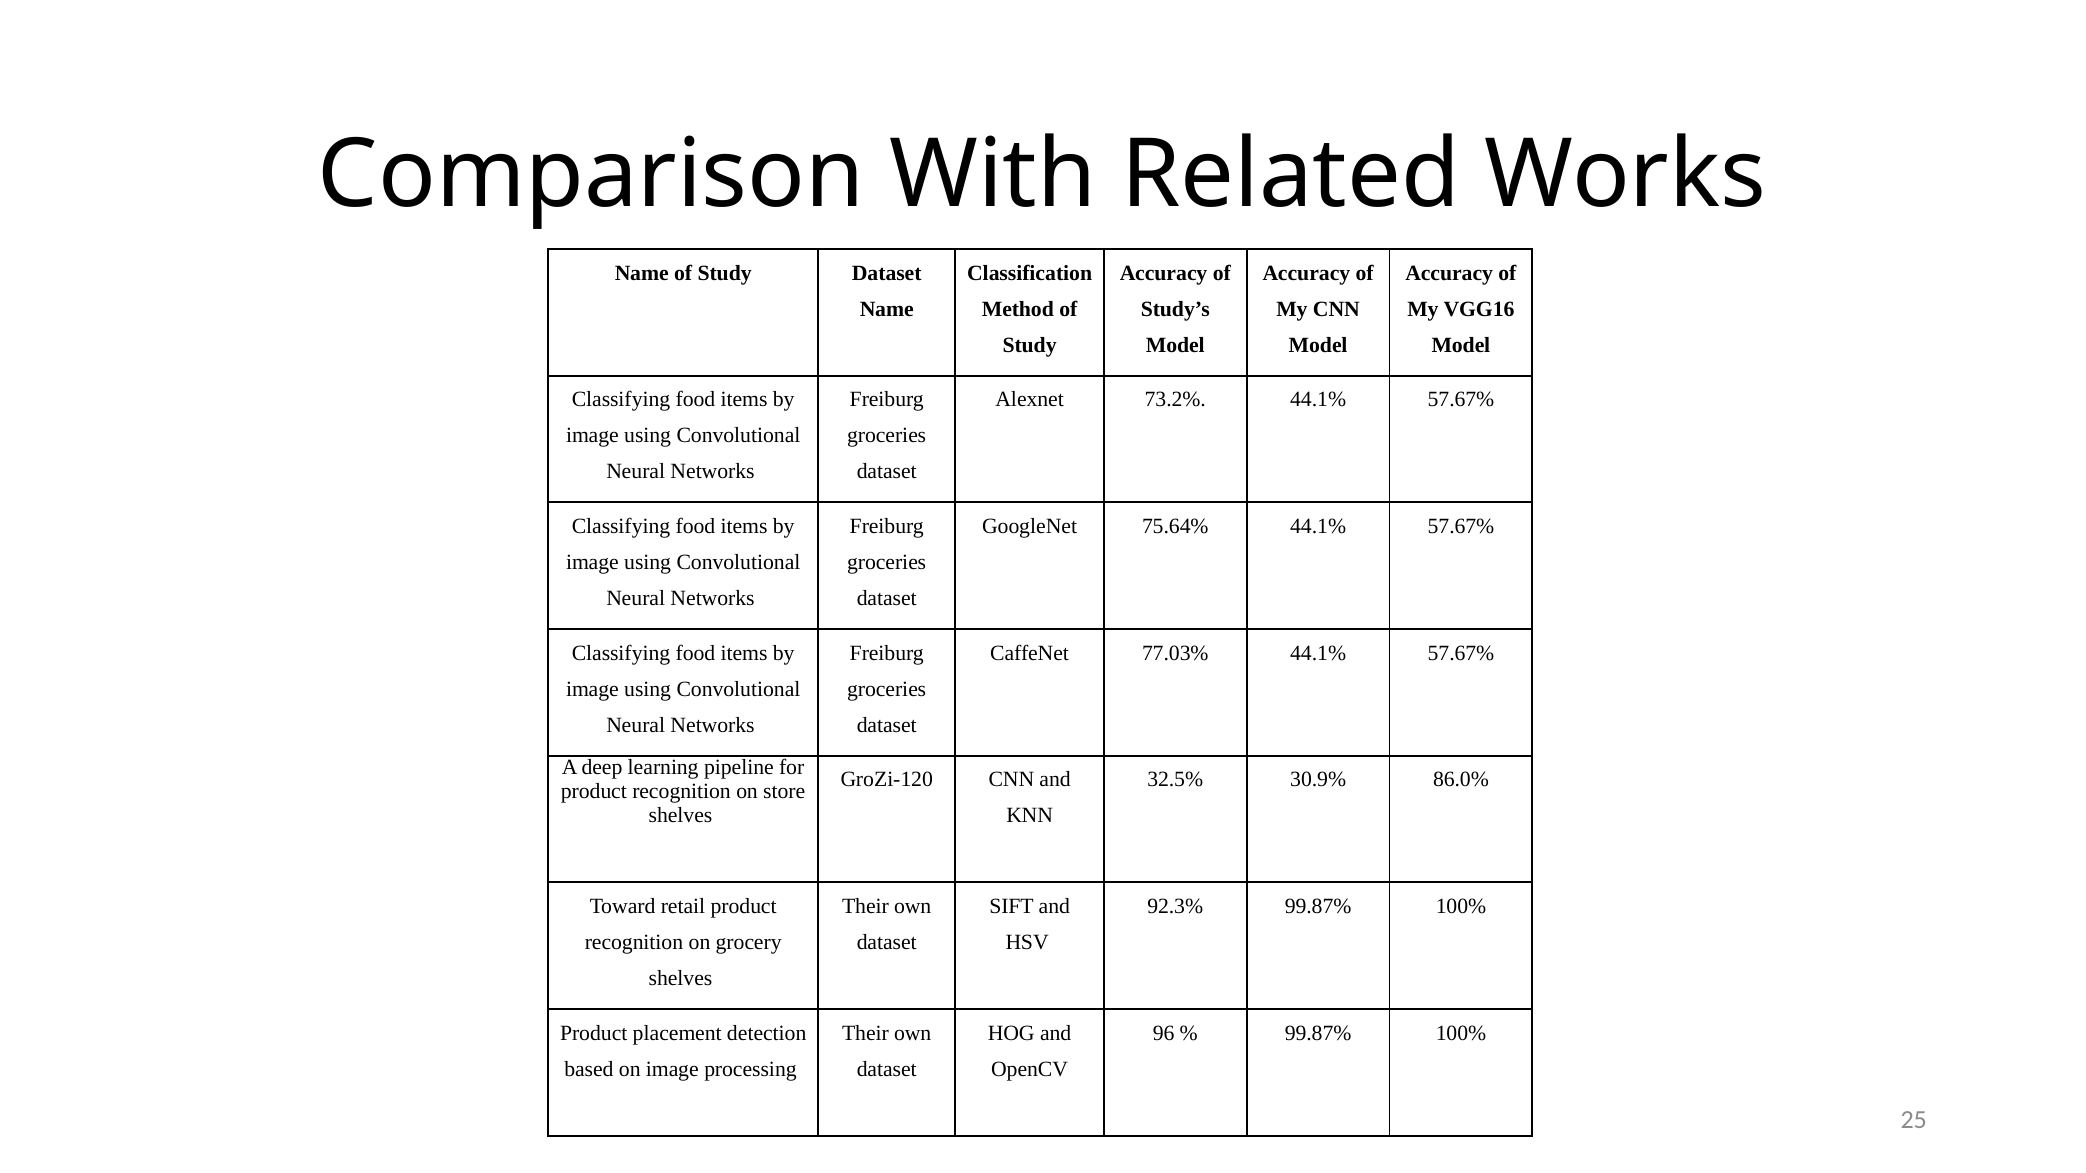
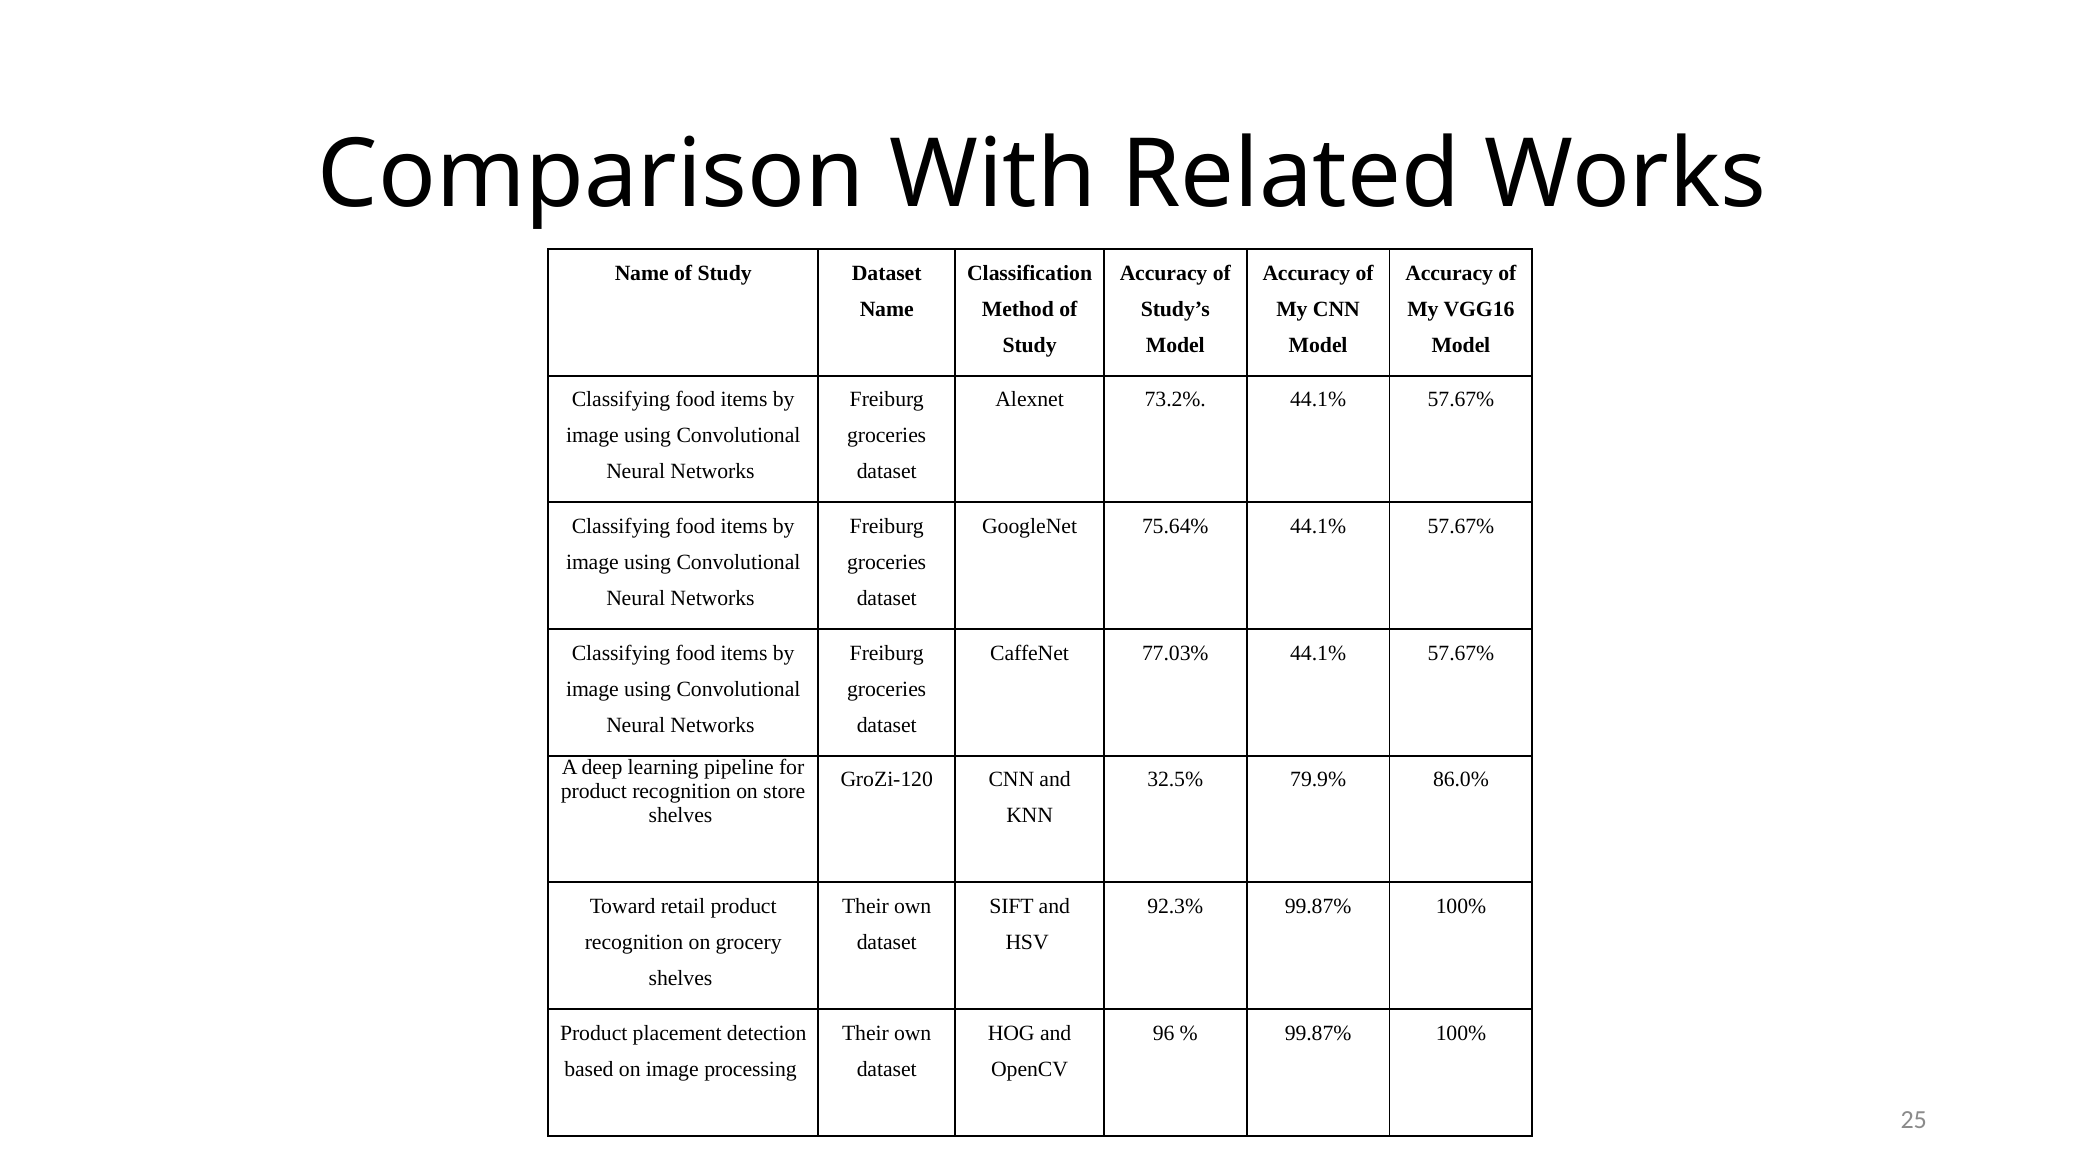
30.9%: 30.9% -> 79.9%
